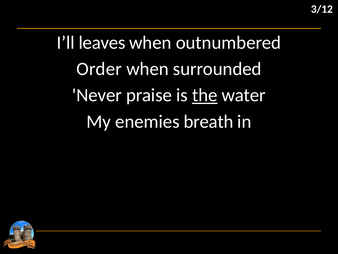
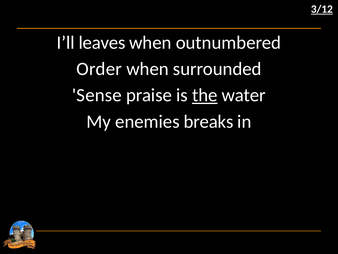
3/12 underline: none -> present
Never: Never -> Sense
breath: breath -> breaks
